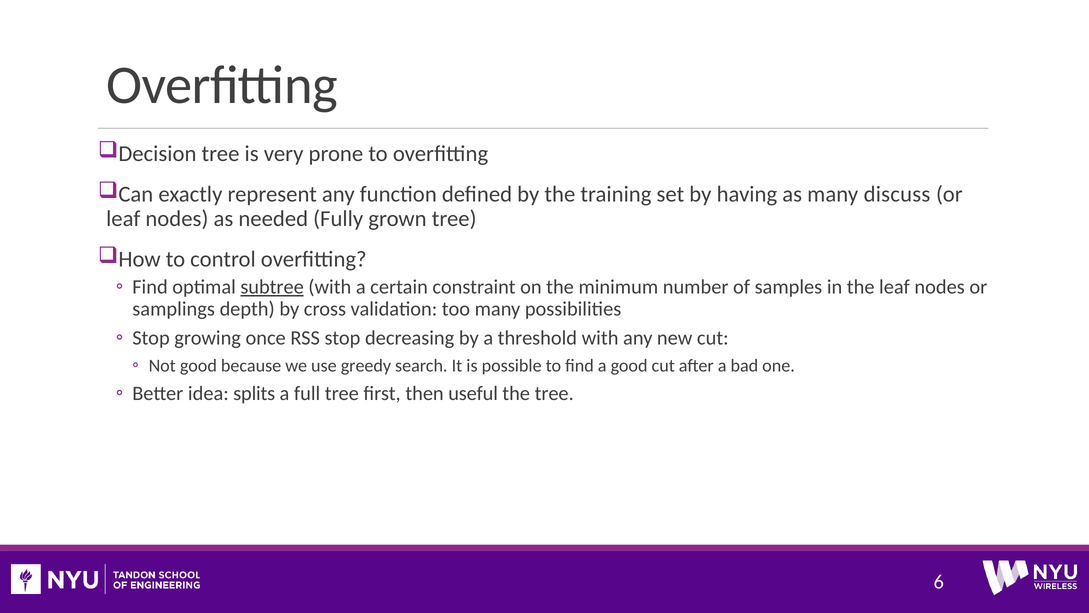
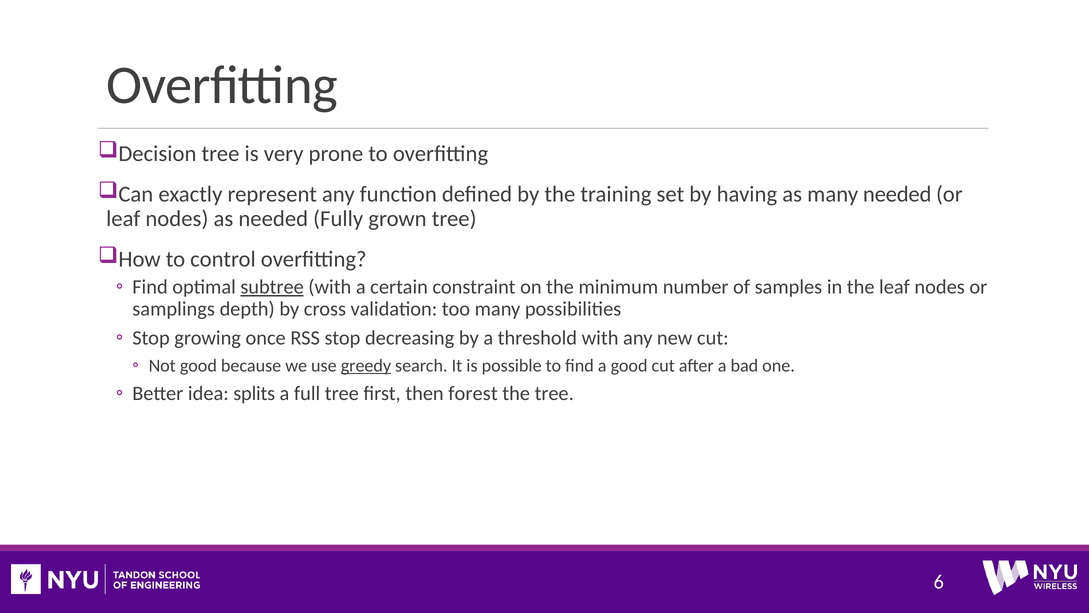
many discuss: discuss -> needed
greedy underline: none -> present
useful: useful -> forest
